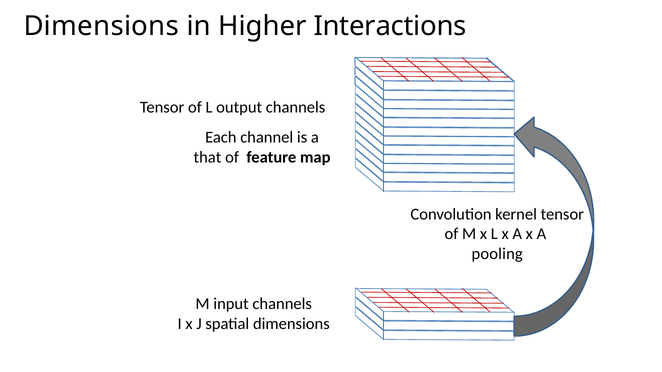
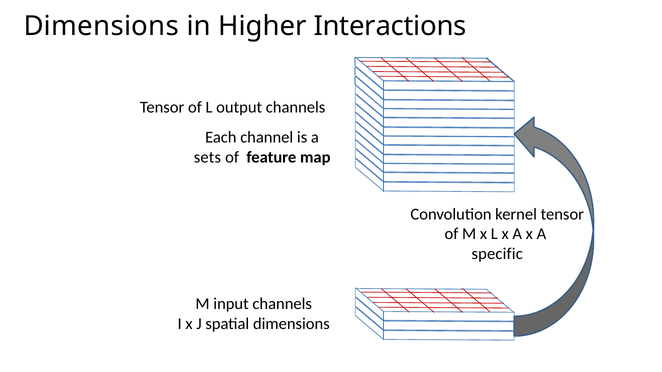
that: that -> sets
pooling: pooling -> specific
